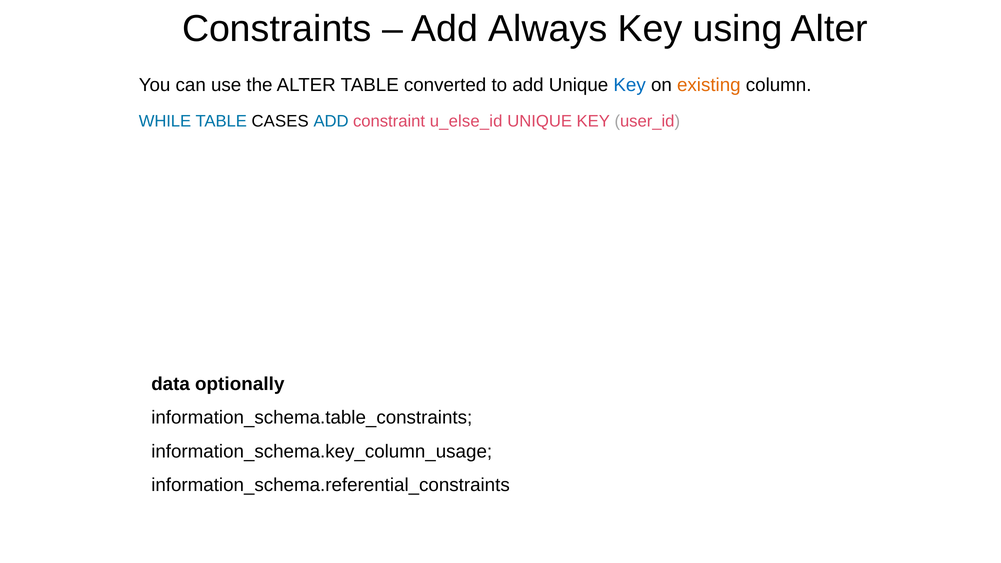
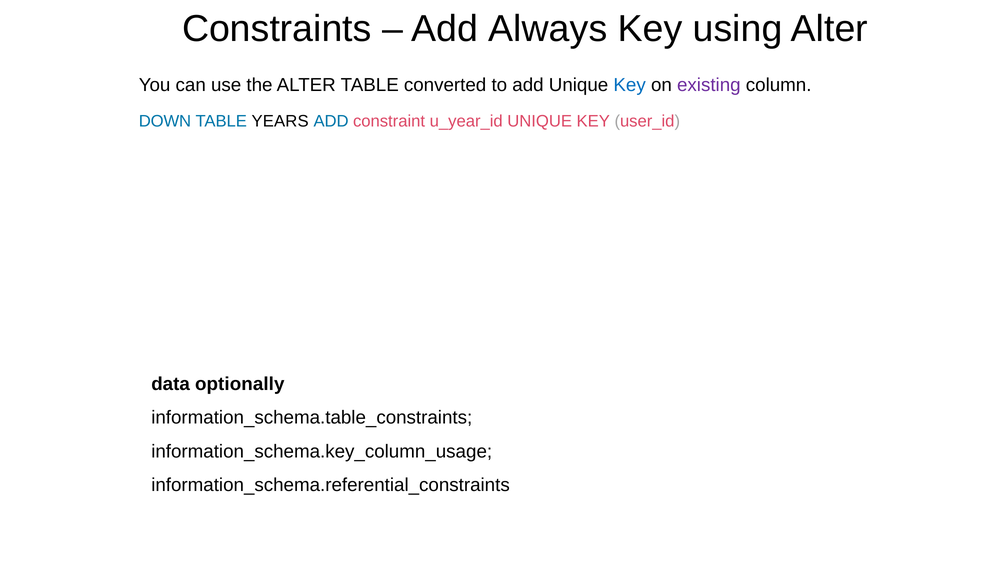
existing colour: orange -> purple
WHILE: WHILE -> DOWN
CASES: CASES -> YEARS
u_else_id: u_else_id -> u_year_id
